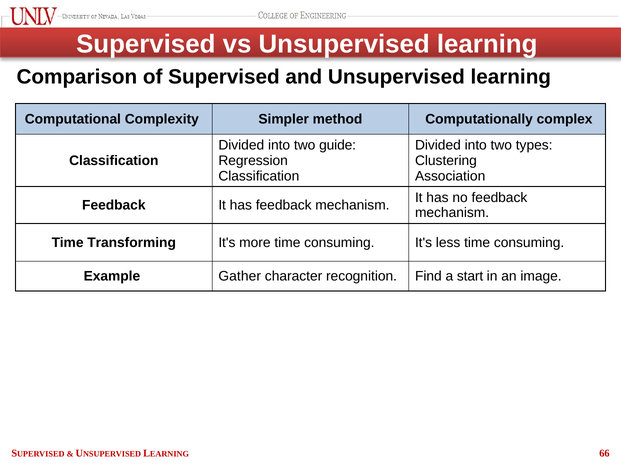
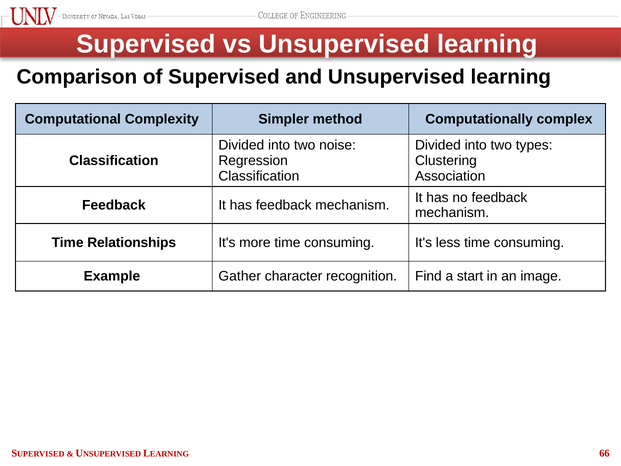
guide: guide -> noise
Transforming: Transforming -> Relationships
